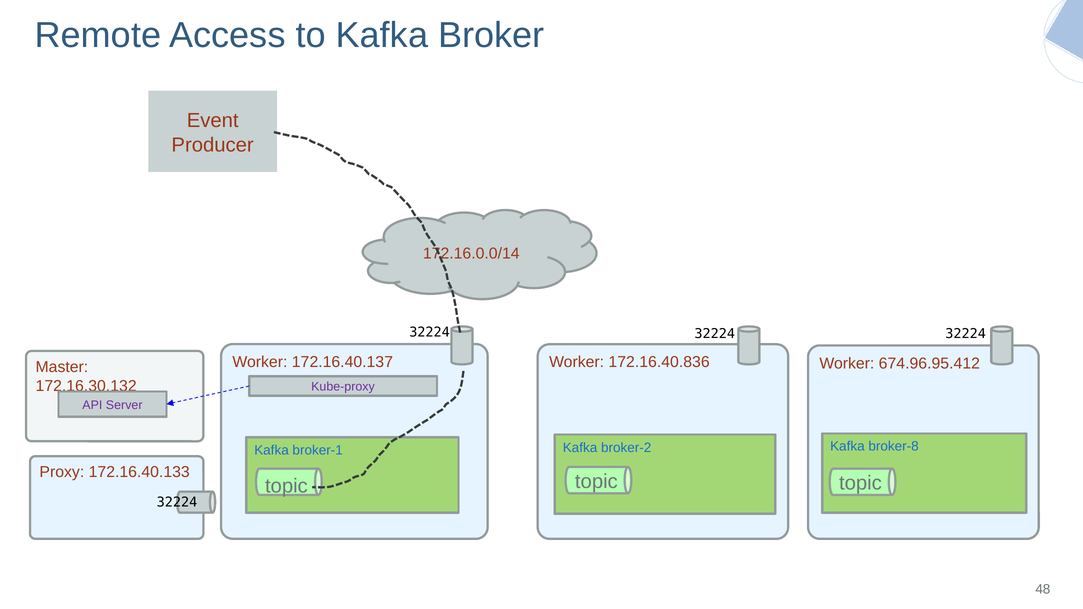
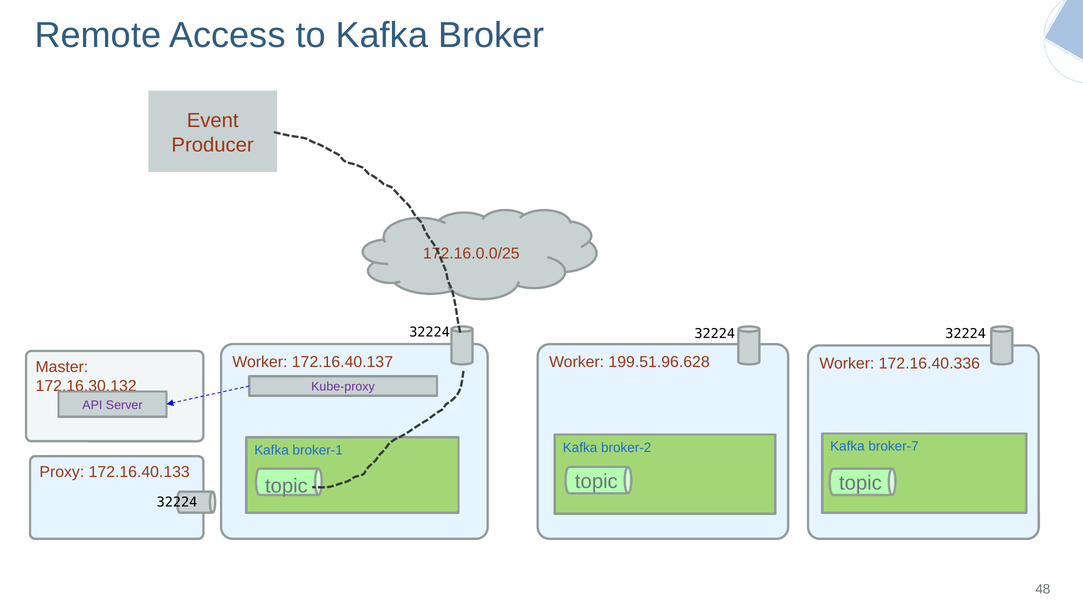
172.16.0.0/14: 172.16.0.0/14 -> 172.16.0.0/25
172.16.40.836: 172.16.40.836 -> 199.51.96.628
674.96.95.412: 674.96.95.412 -> 172.16.40.336
broker-8: broker-8 -> broker-7
